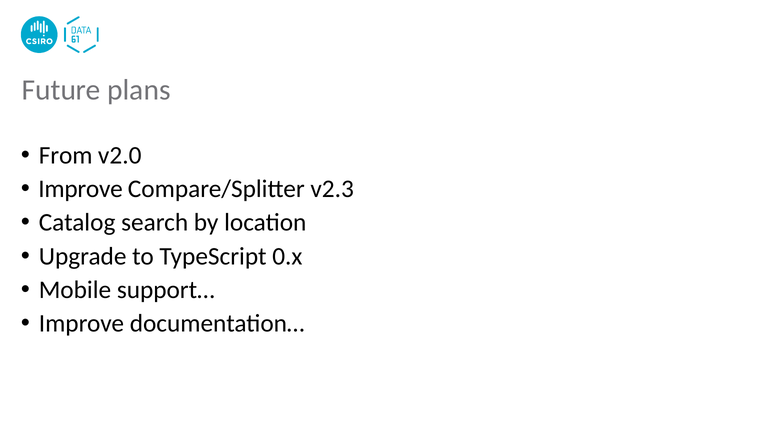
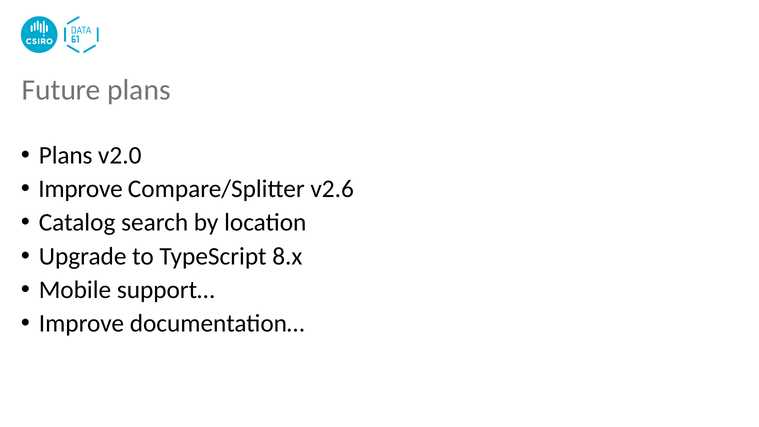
From at (66, 155): From -> Plans
v2.3: v2.3 -> v2.6
0.x: 0.x -> 8.x
